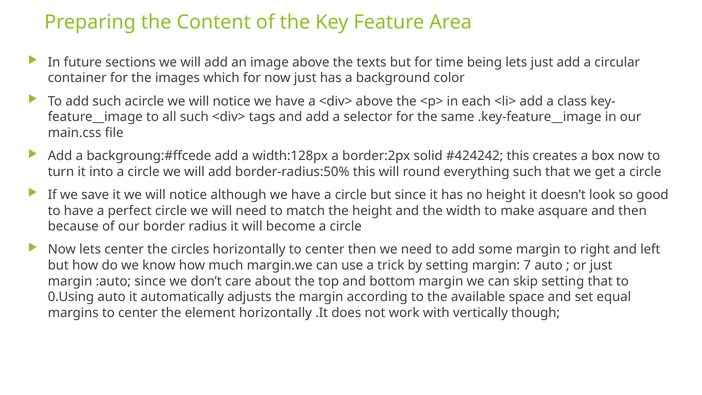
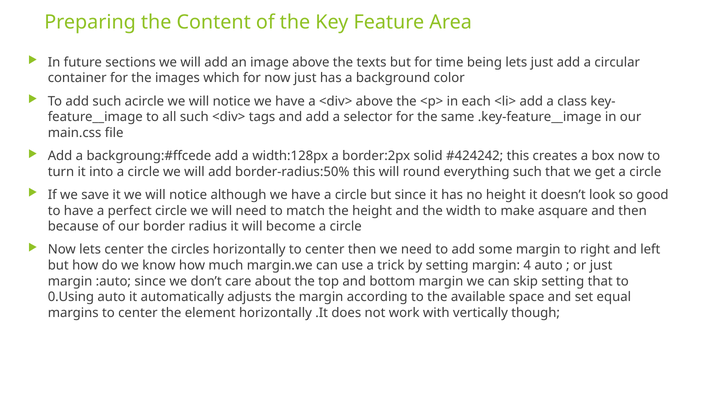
7: 7 -> 4
